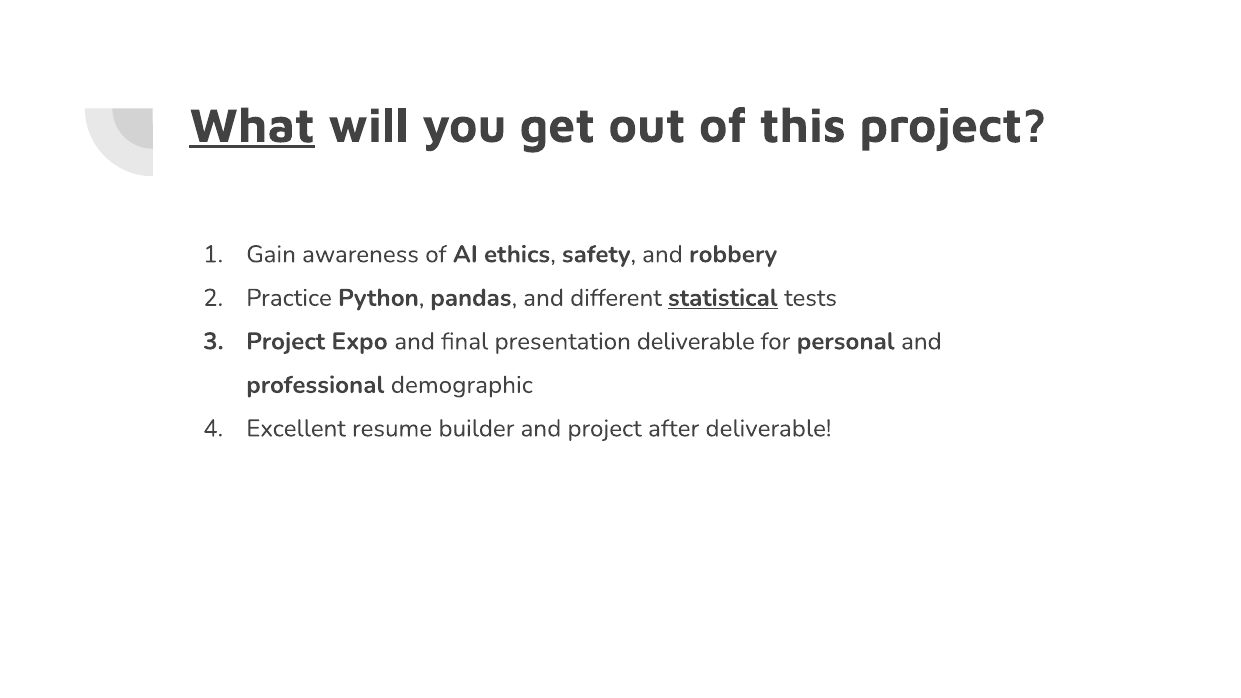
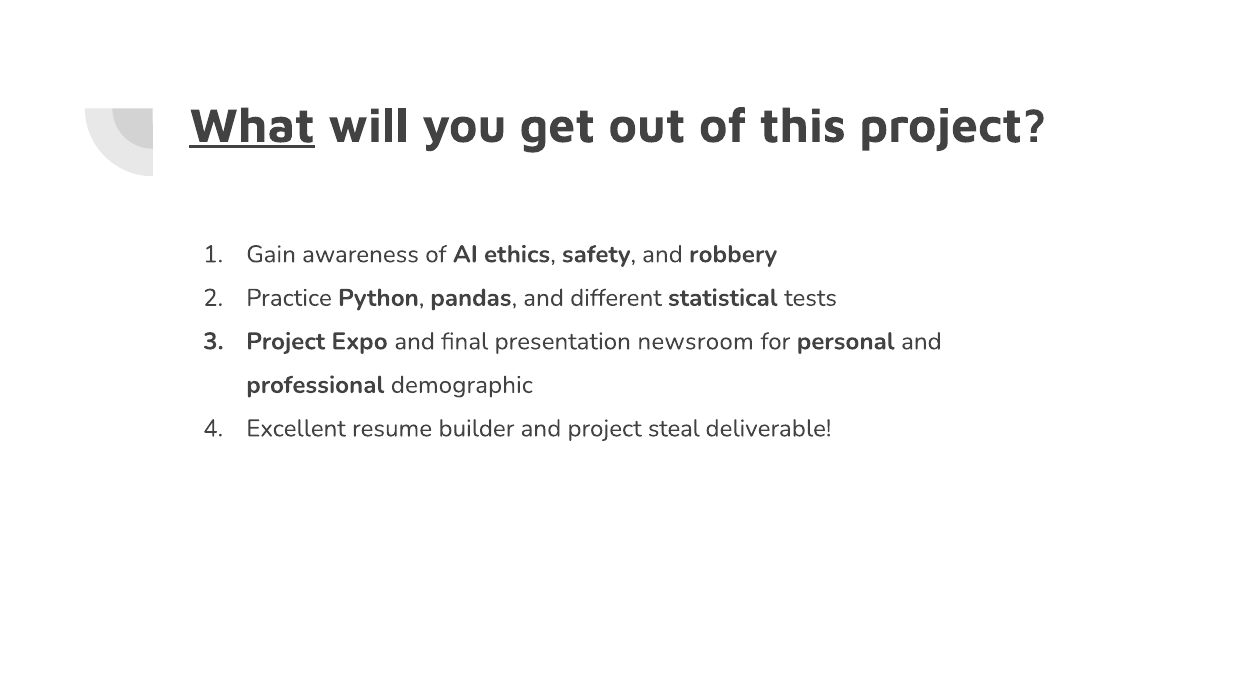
statistical underline: present -> none
presentation deliverable: deliverable -> newsroom
after: after -> steal
